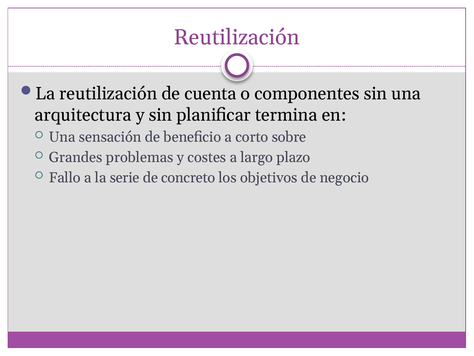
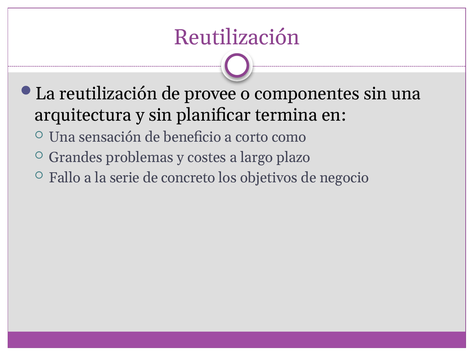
cuenta: cuenta -> provee
sobre: sobre -> como
